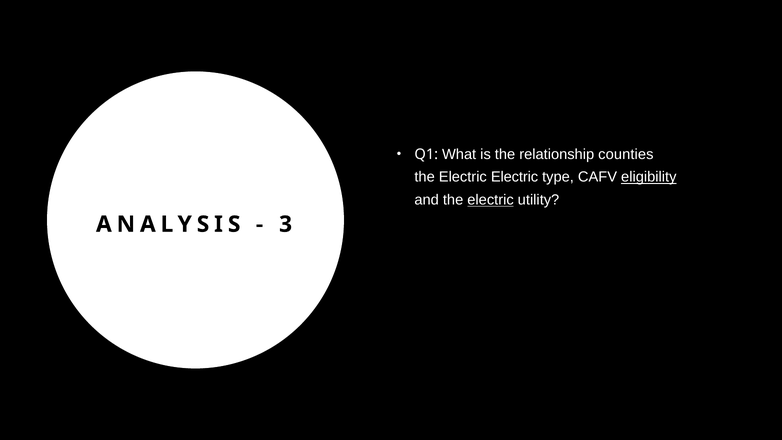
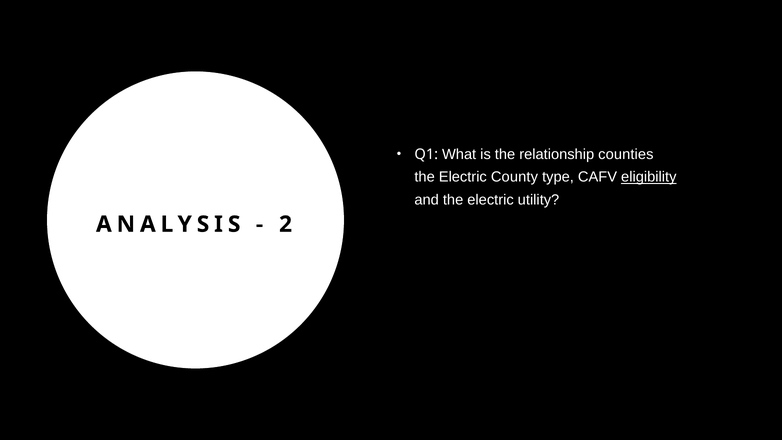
Electric Electric: Electric -> County
electric at (491, 200) underline: present -> none
3: 3 -> 2
